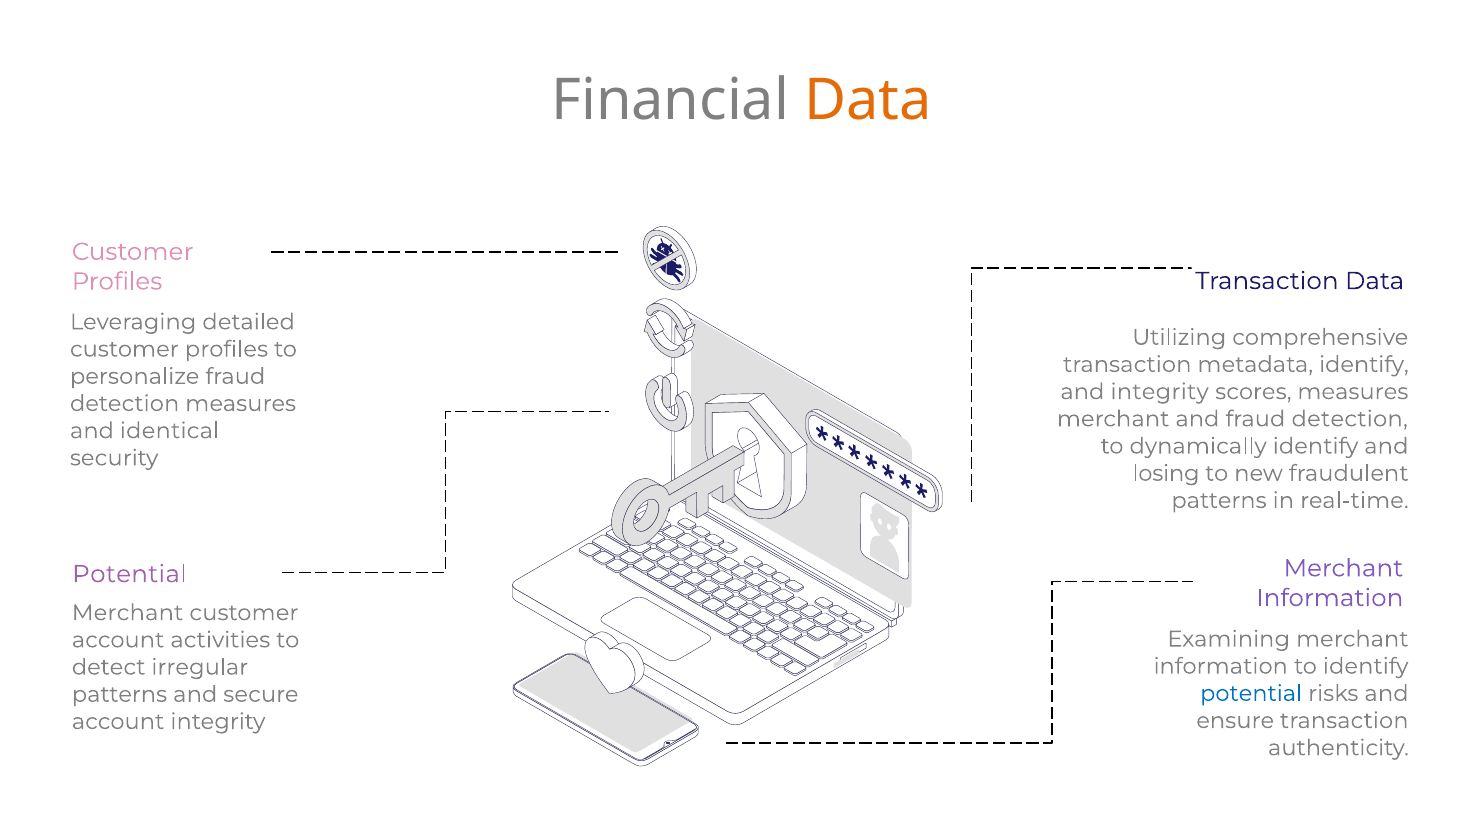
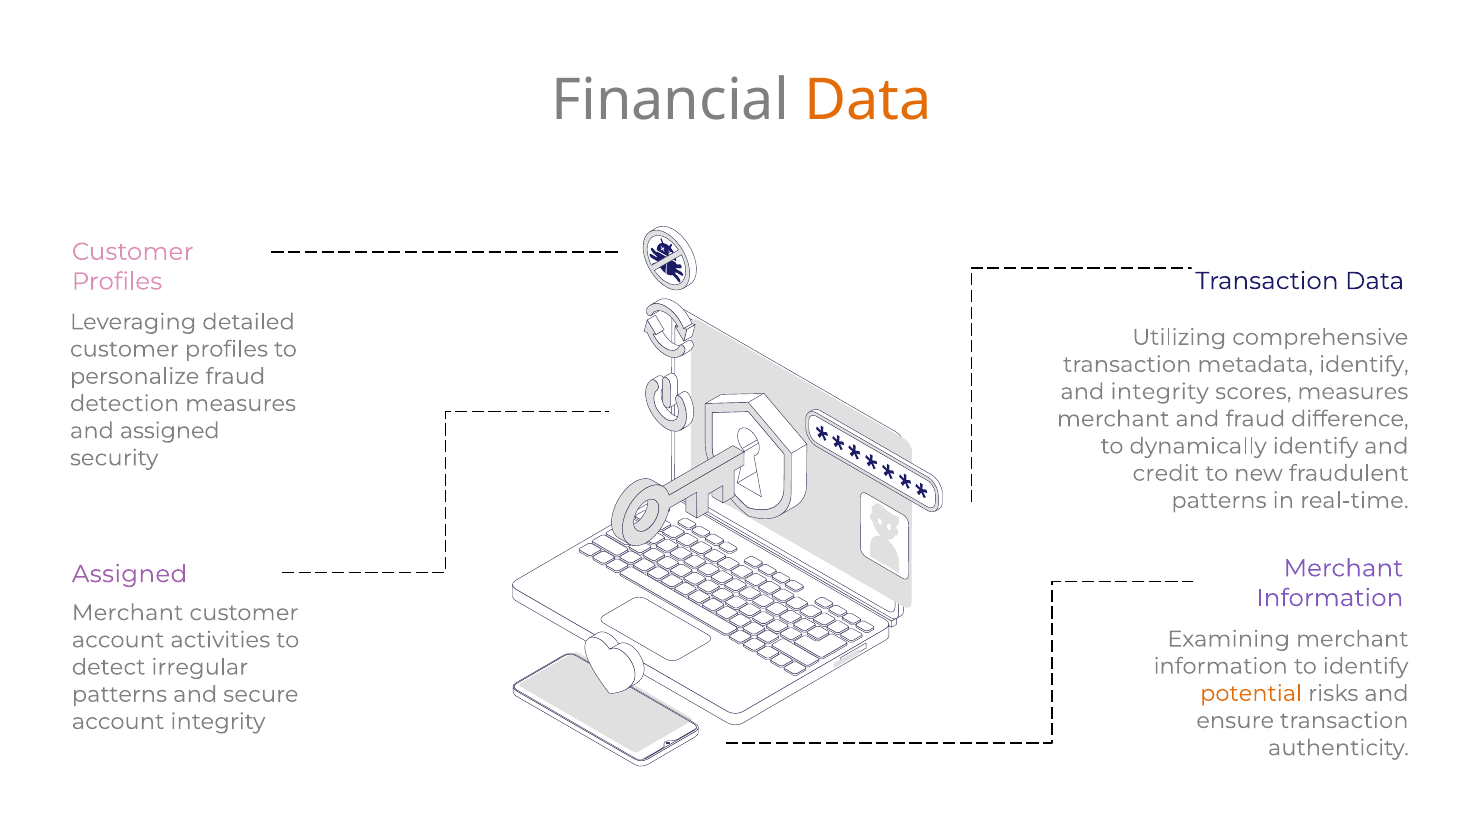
and fraud detection: detection -> difference
and identical: identical -> assigned
losing: losing -> credit
Potential at (130, 574): Potential -> Assigned
potential at (1251, 694) colour: blue -> orange
